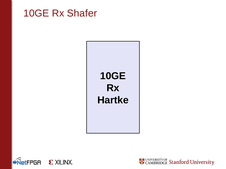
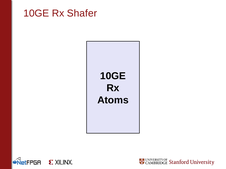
Hartke: Hartke -> Atoms
